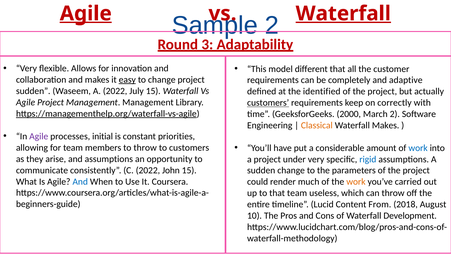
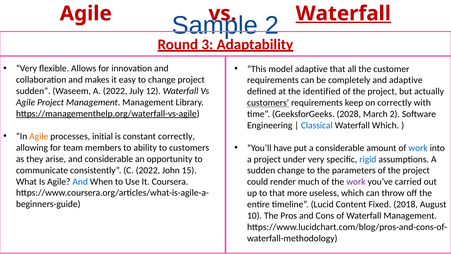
Agile at (86, 14) underline: present -> none
model different: different -> adaptive
easy underline: present -> none
July 15: 15 -> 12
2000: 2000 -> 2028
Classical colour: orange -> blue
Waterfall Makes: Makes -> Which
Agile at (39, 136) colour: purple -> orange
constant priorities: priorities -> correctly
to throw: throw -> ability
and assumptions: assumptions -> considerable
work at (356, 182) colour: orange -> purple
that team: team -> more
From: From -> Fixed
Waterfall Development: Development -> Management
